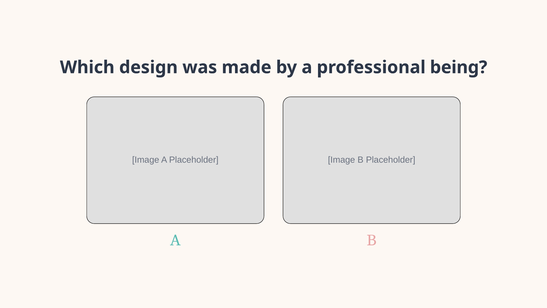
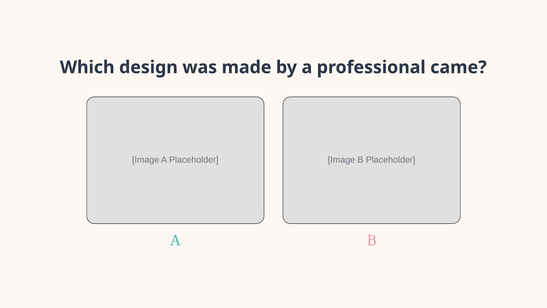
being: being -> came
